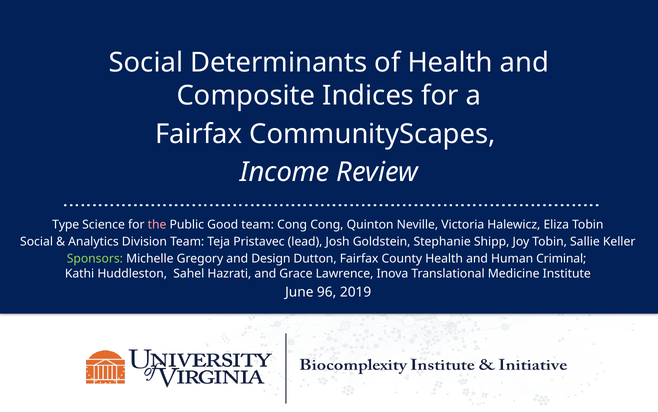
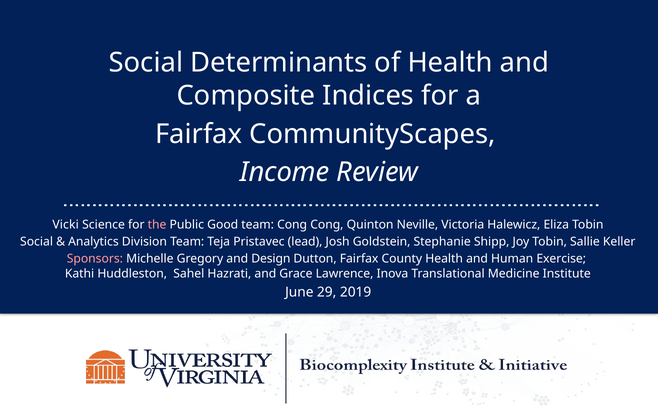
Type: Type -> Vicki
Sponsors colour: light green -> pink
Criminal: Criminal -> Exercise
96: 96 -> 29
